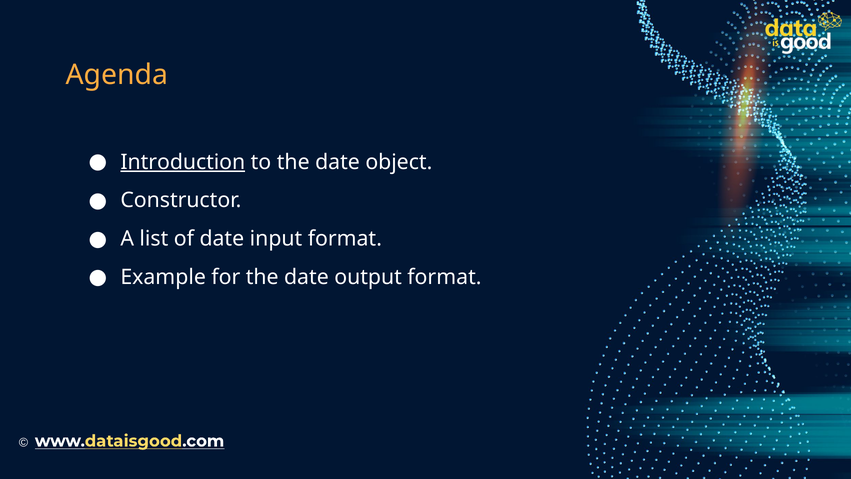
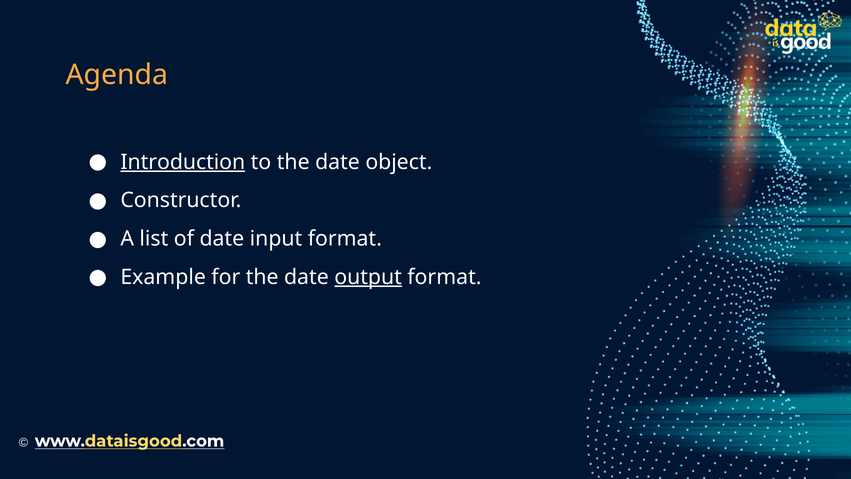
output underline: none -> present
